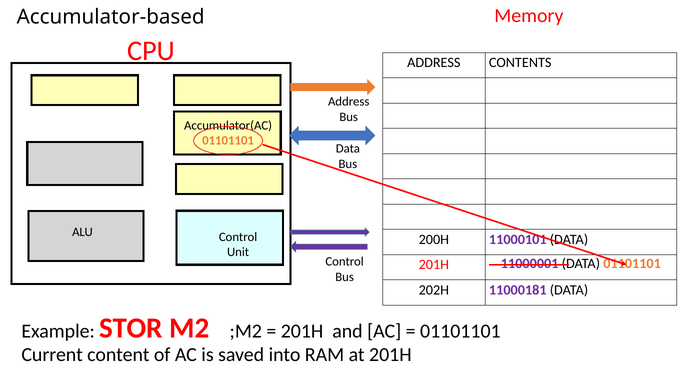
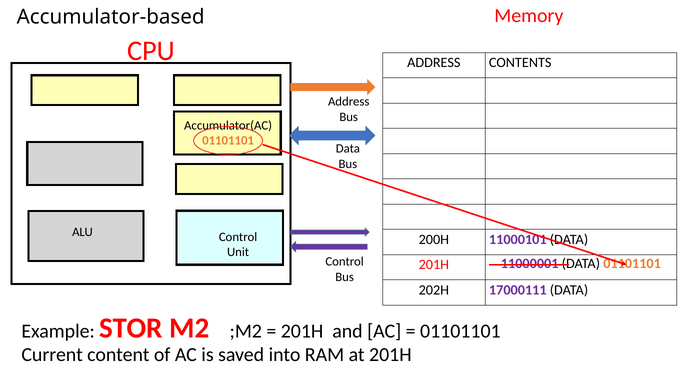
11000181: 11000181 -> 17000111
